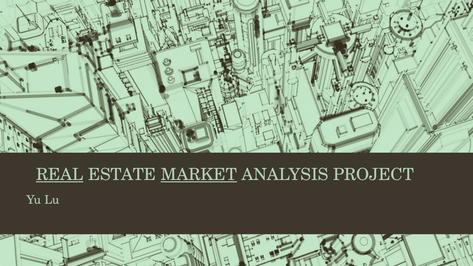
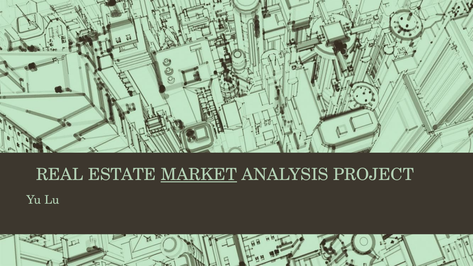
REAL underline: present -> none
